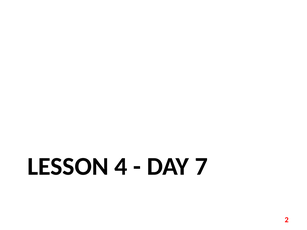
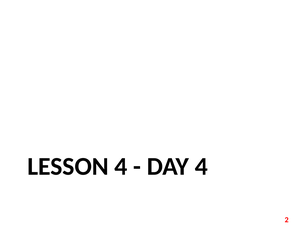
DAY 7: 7 -> 4
